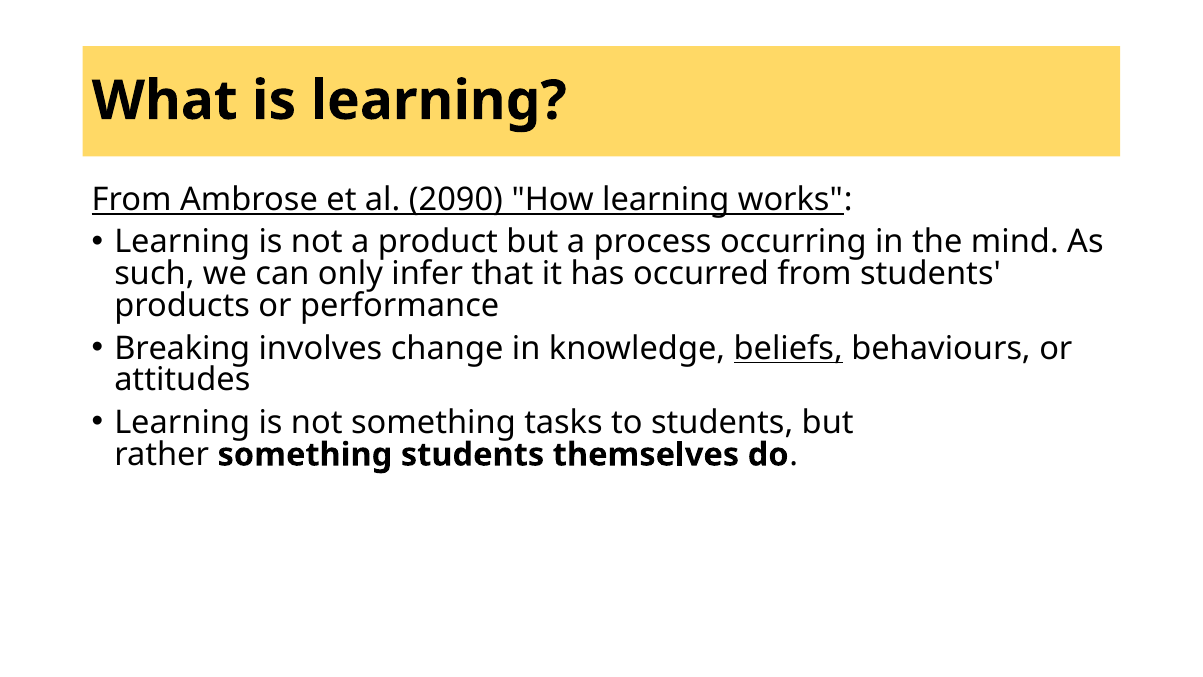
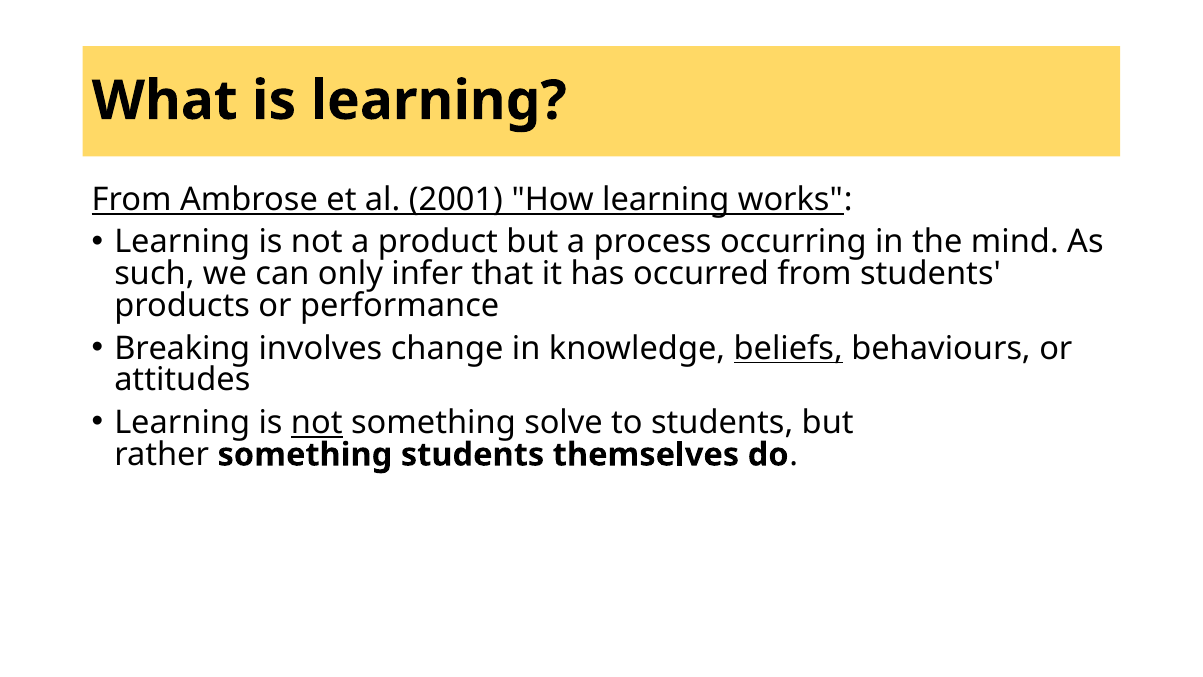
2090: 2090 -> 2001
not at (317, 423) underline: none -> present
tasks: tasks -> solve
